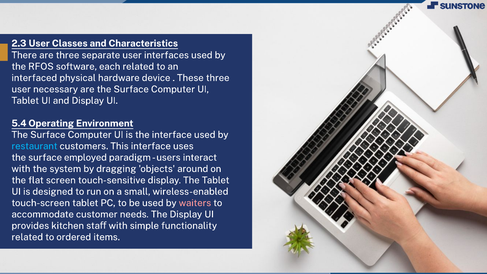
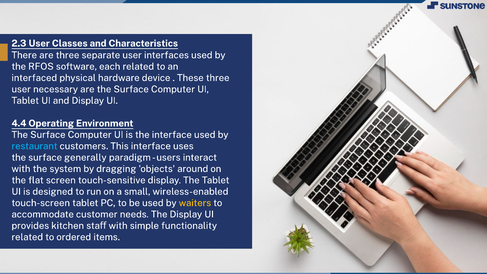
5.4: 5.4 -> 4.4
employed: employed -> generally
waiters colour: pink -> yellow
